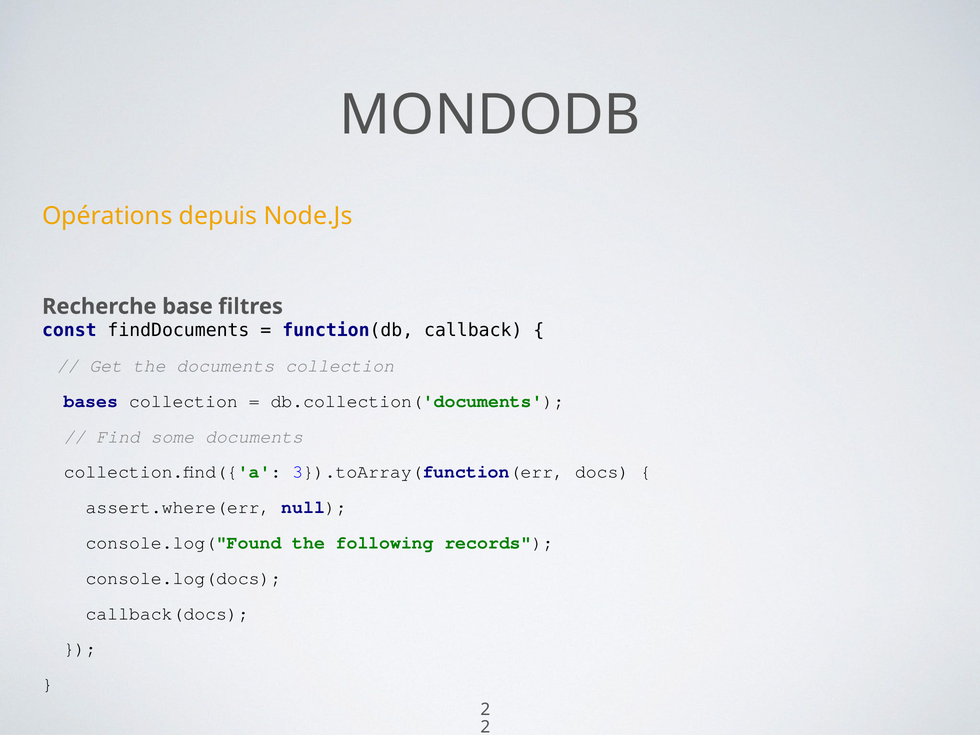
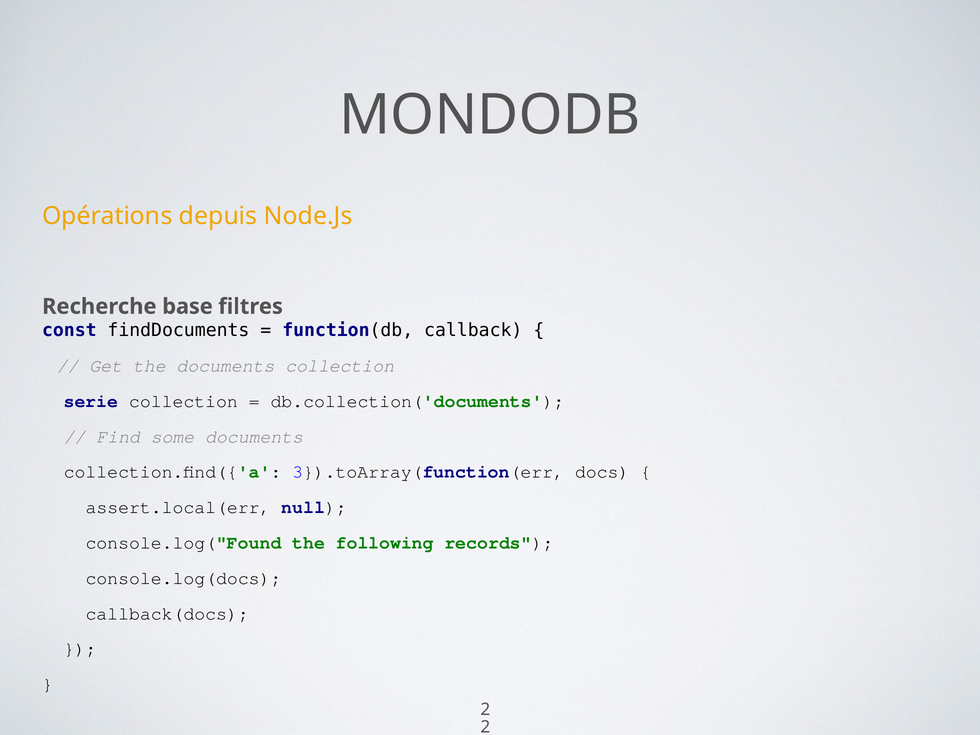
bases: bases -> serie
assert.where(err: assert.where(err -> assert.local(err
